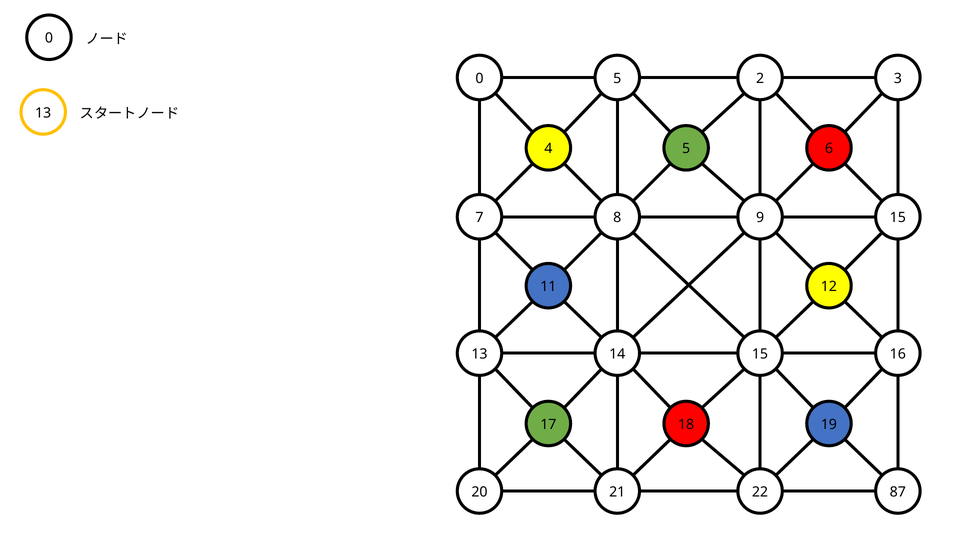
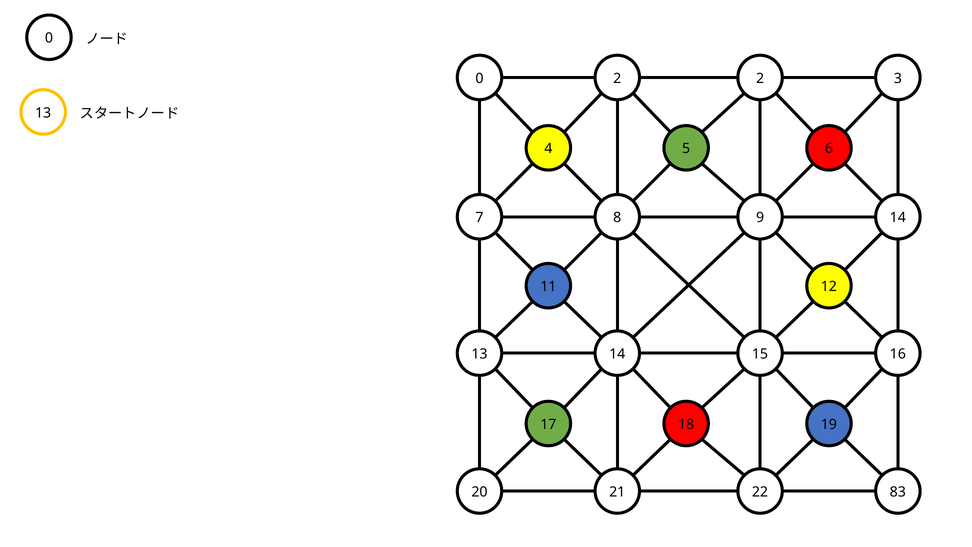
0 5: 5 -> 2
9 15: 15 -> 14
87: 87 -> 83
